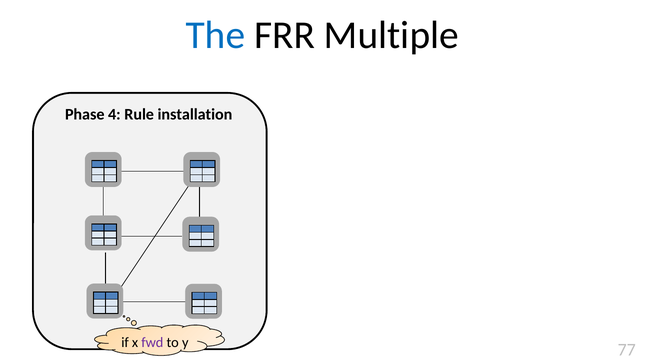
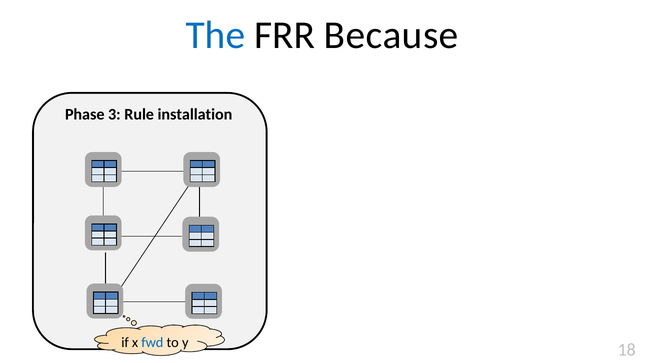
Multiple: Multiple -> Because
4: 4 -> 3
fwd colour: purple -> blue
77: 77 -> 18
